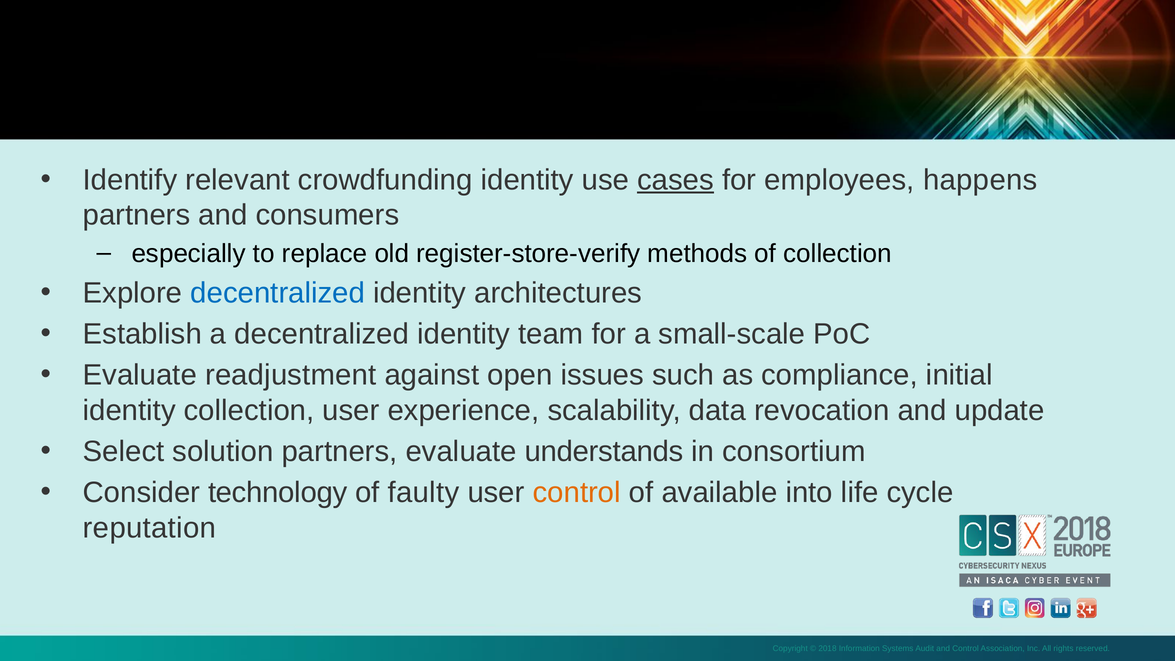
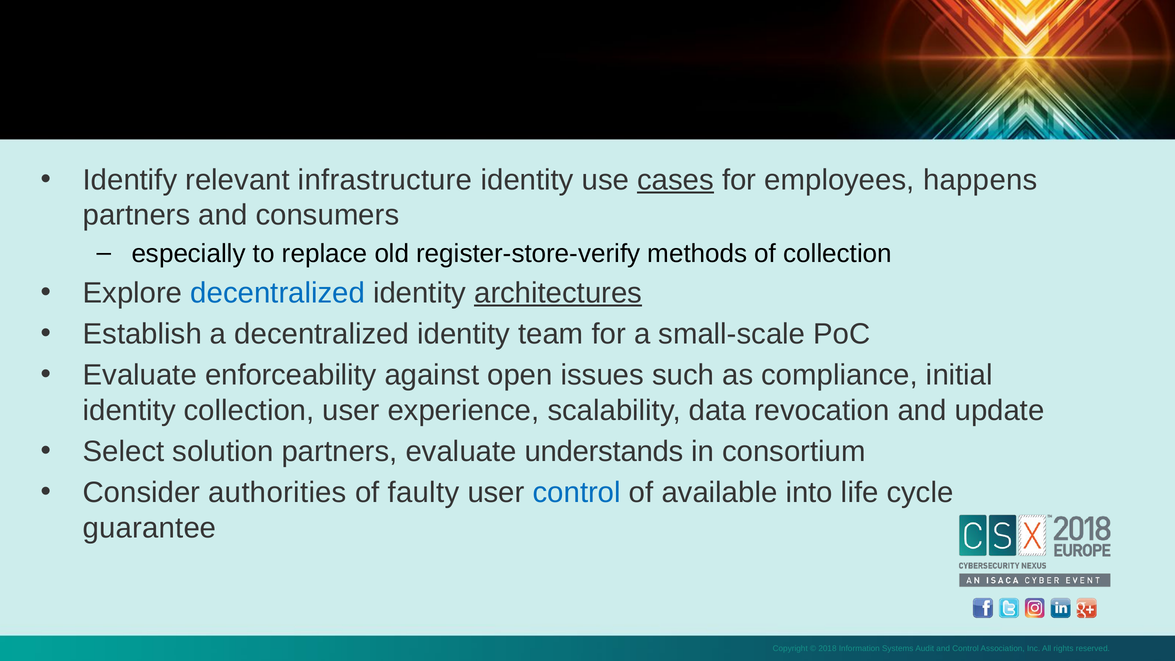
crowdfunding: crowdfunding -> infrastructure
architectures underline: none -> present
readjustment: readjustment -> enforceability
technology: technology -> authorities
control at (577, 493) colour: orange -> blue
reputation: reputation -> guarantee
